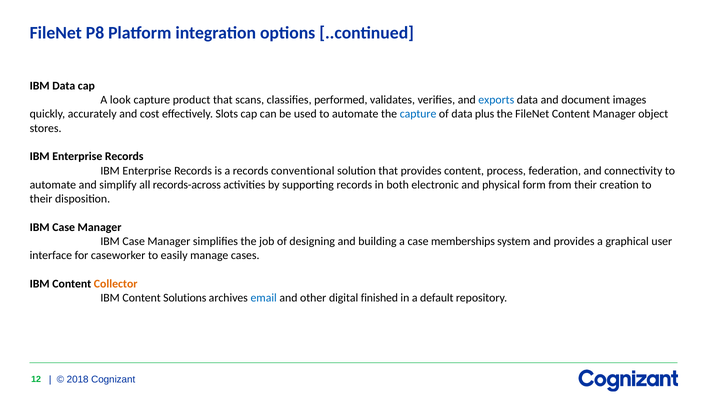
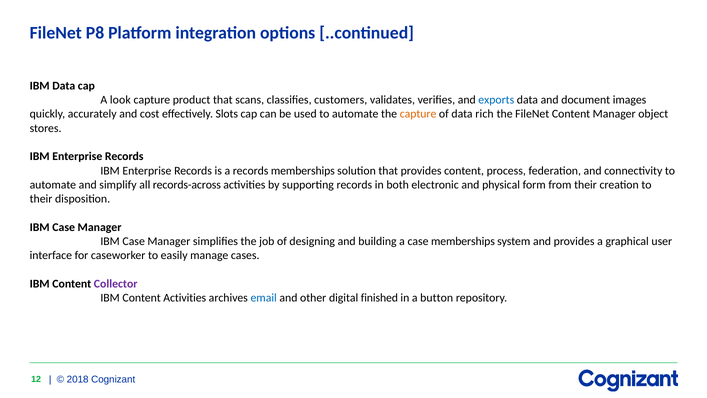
performed: performed -> customers
capture at (418, 114) colour: blue -> orange
plus: plus -> rich
records conventional: conventional -> memberships
Collector colour: orange -> purple
Content Solutions: Solutions -> Activities
default: default -> button
